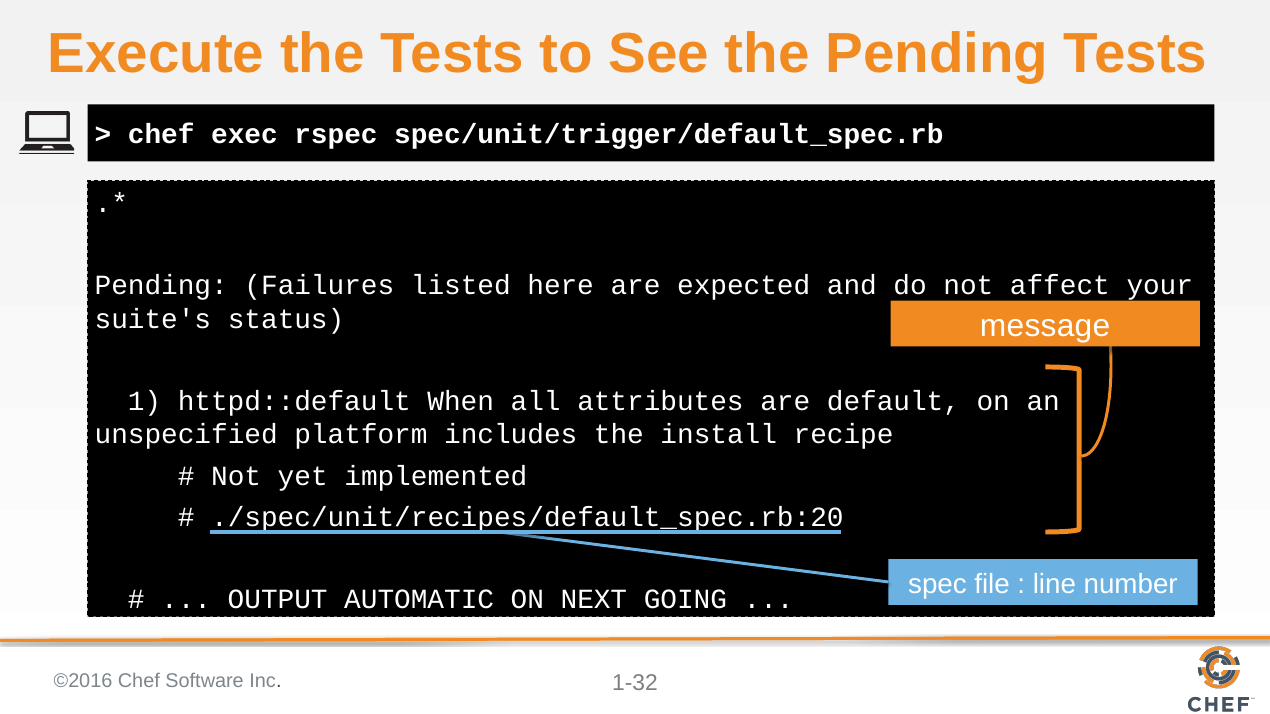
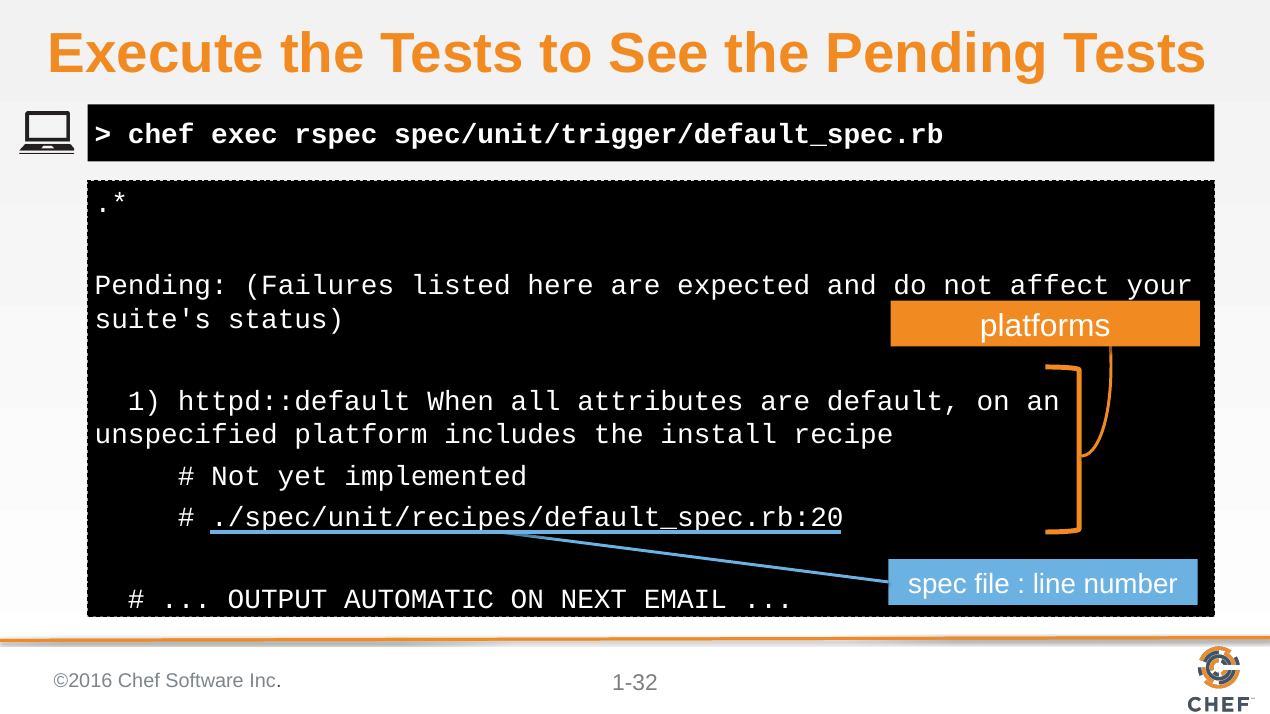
message: message -> platforms
GOING: GOING -> EMAIL
